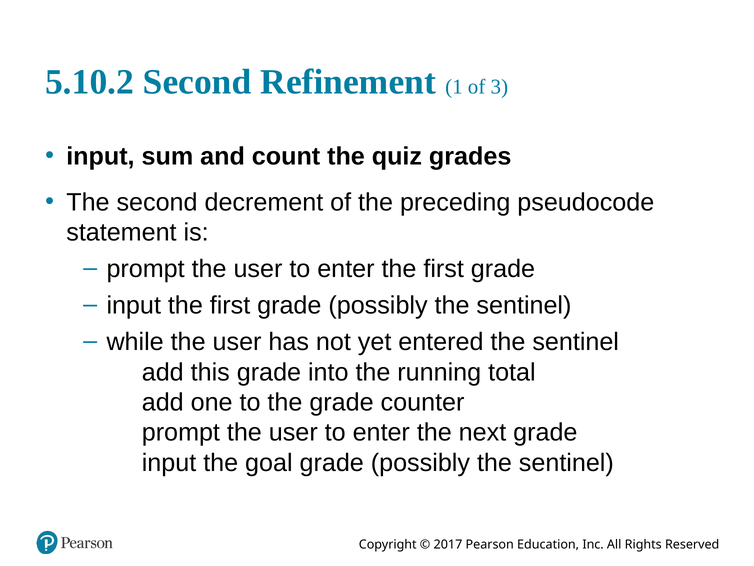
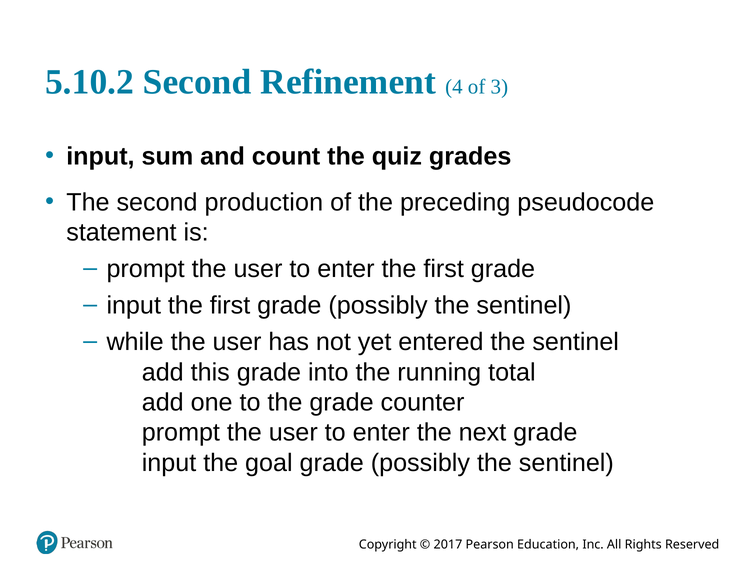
1: 1 -> 4
decrement: decrement -> production
